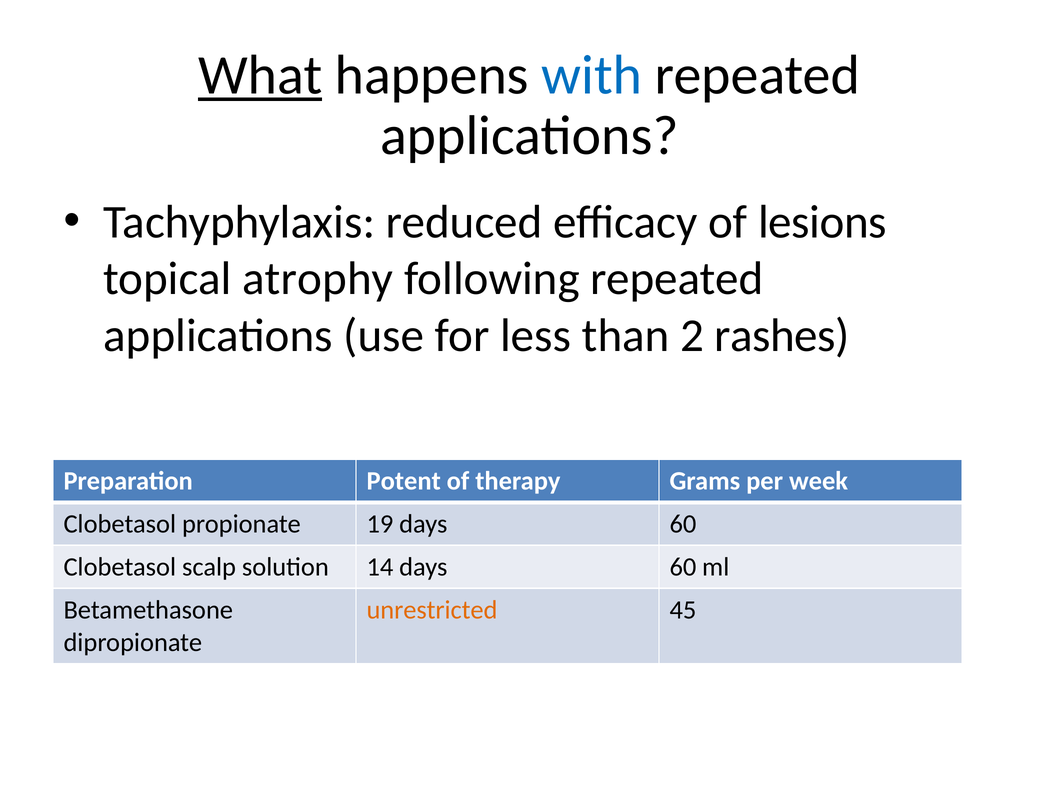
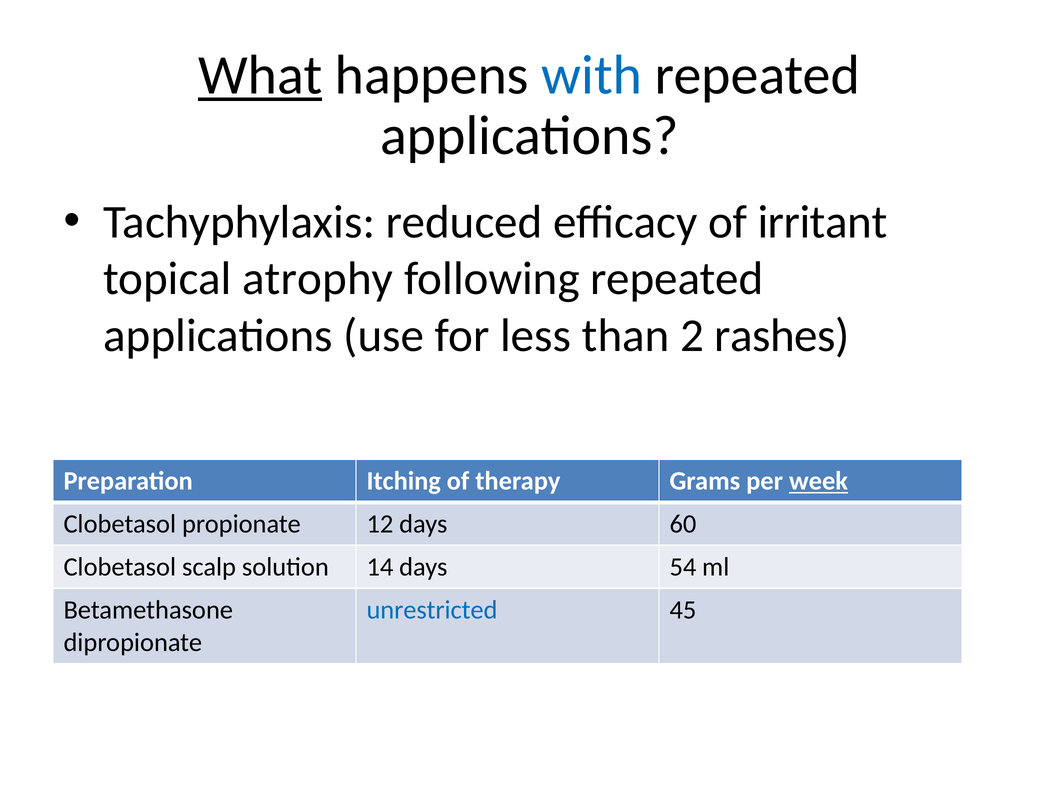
lesions: lesions -> irritant
Potent: Potent -> Itching
week underline: none -> present
19: 19 -> 12
14 days 60: 60 -> 54
unrestricted colour: orange -> blue
